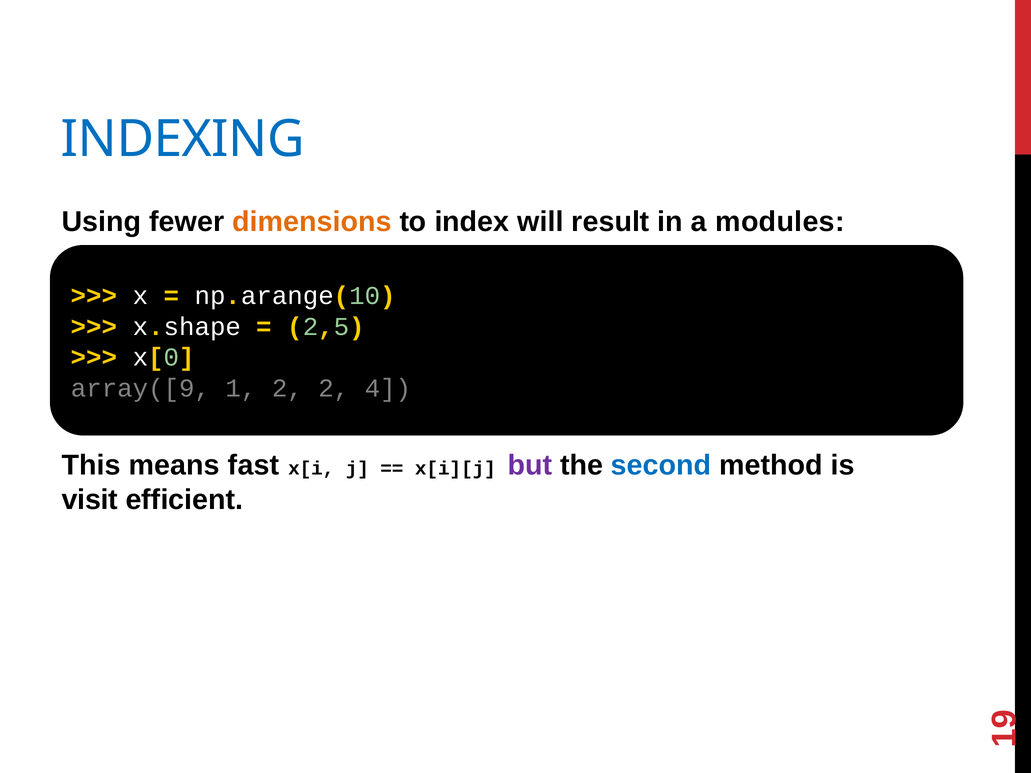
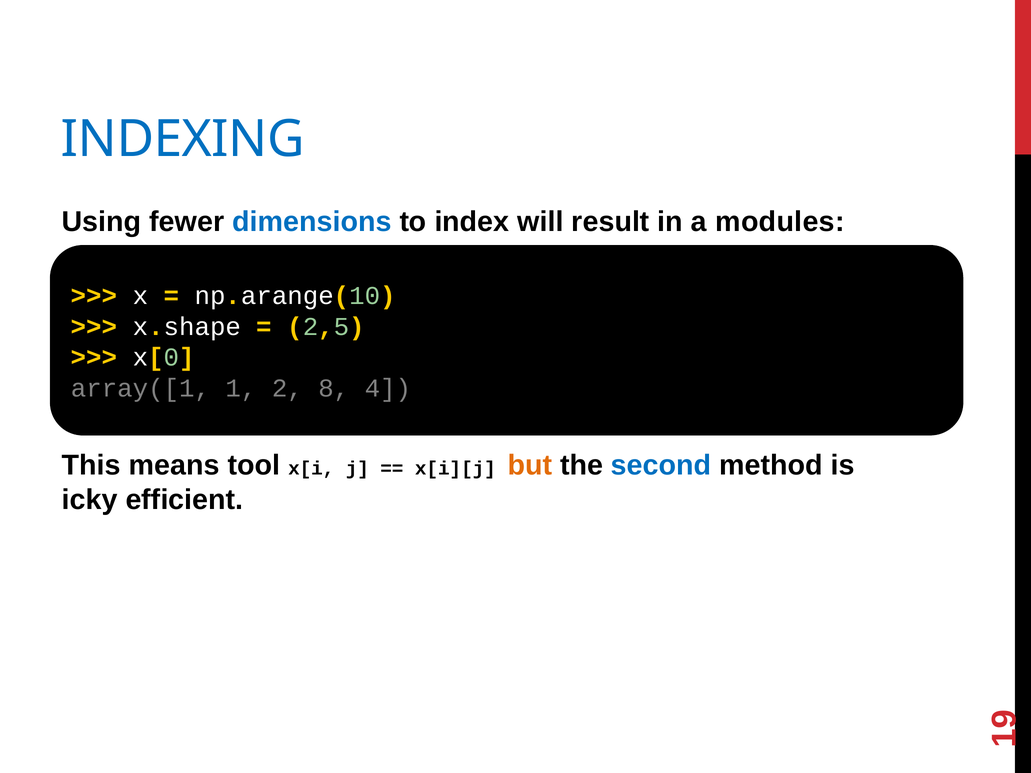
dimensions colour: orange -> blue
array([9: array([9 -> array([1
2 2: 2 -> 8
fast: fast -> tool
but colour: purple -> orange
visit: visit -> icky
